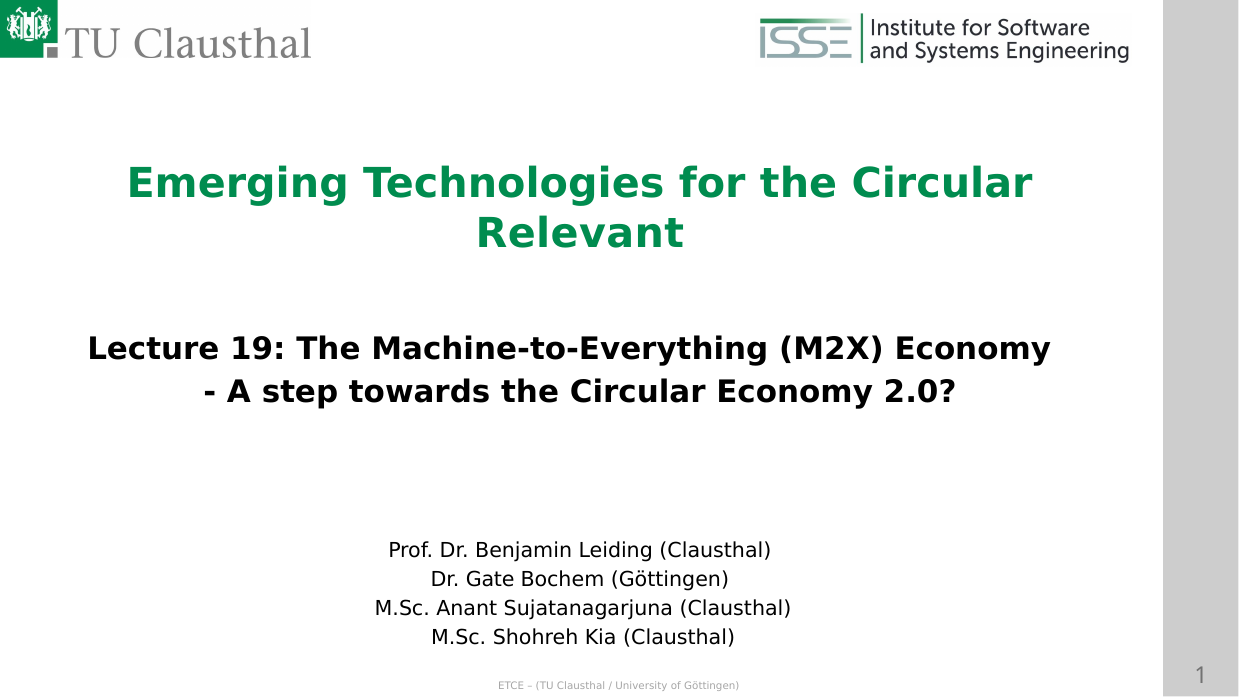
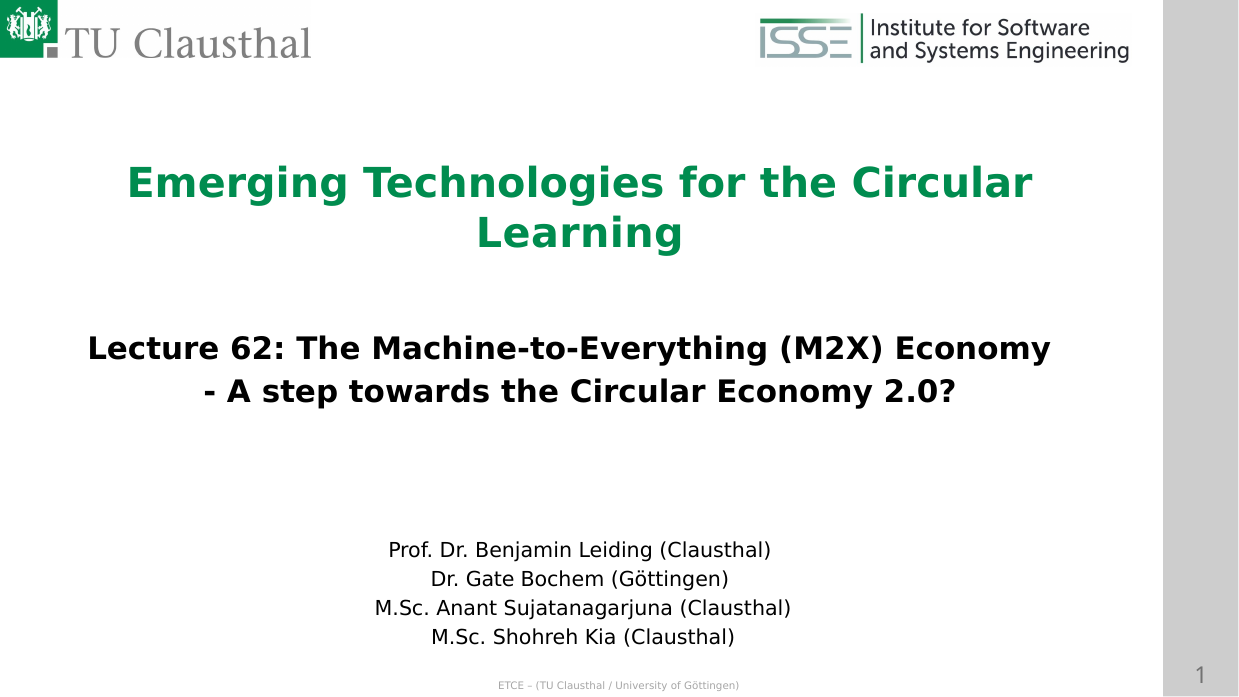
Relevant: Relevant -> Learning
19: 19 -> 62
